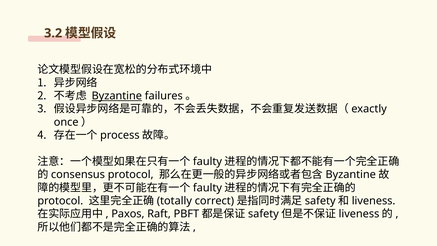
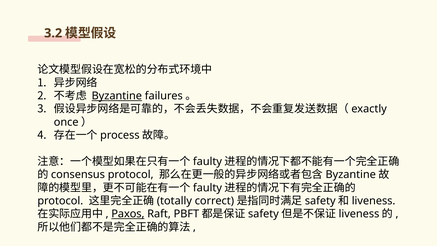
Paxos underline: none -> present
